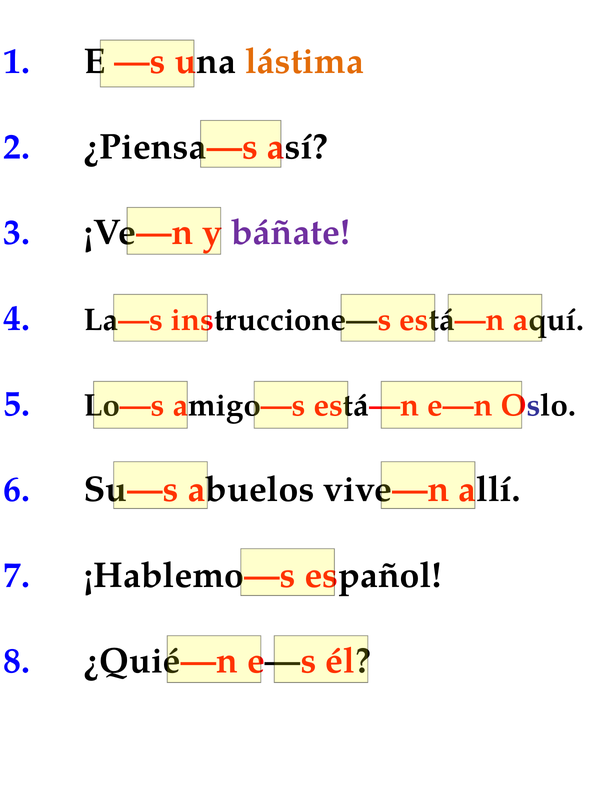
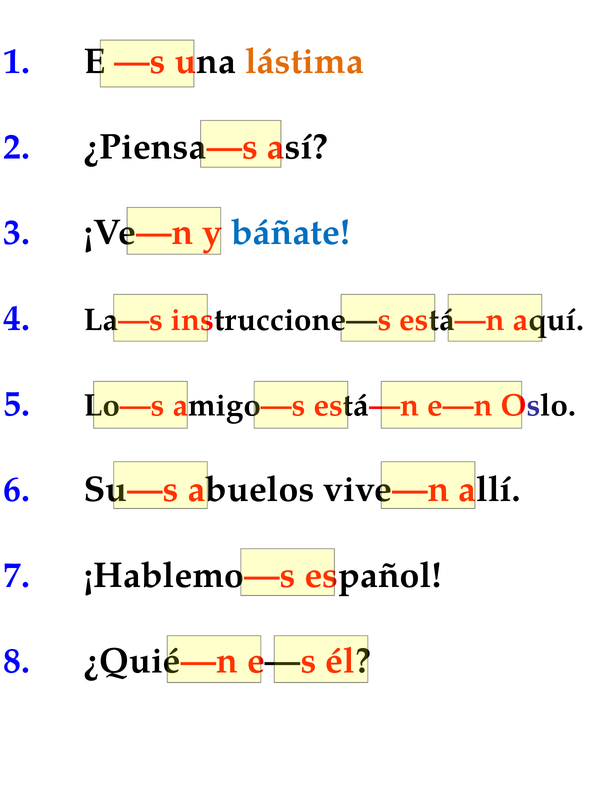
báñate colour: purple -> blue
